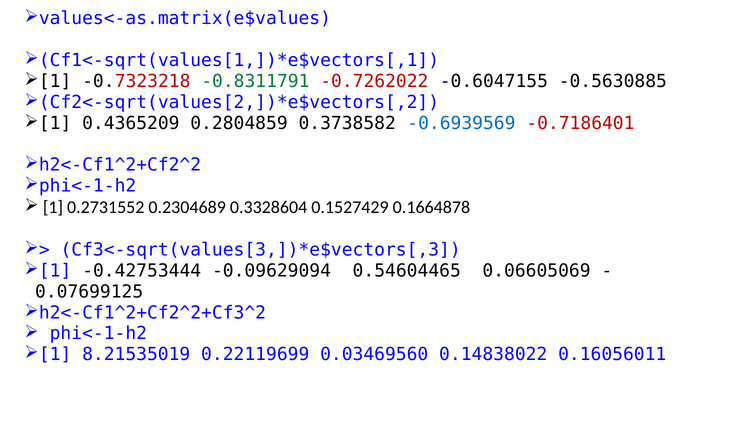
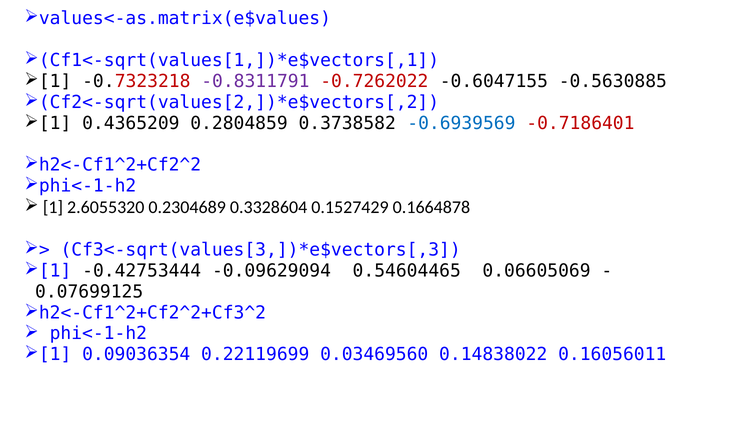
-0.8311791 colour: green -> purple
0.2731552: 0.2731552 -> 2.6055320
8.21535019: 8.21535019 -> 0.09036354
